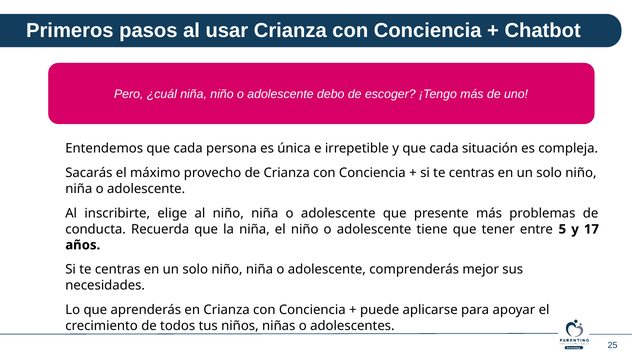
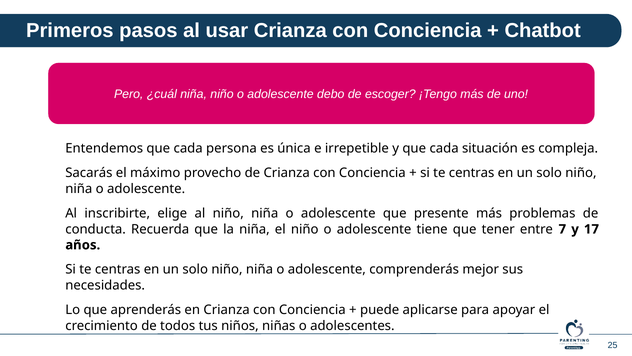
5: 5 -> 7
